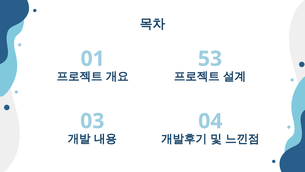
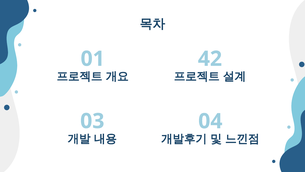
53: 53 -> 42
